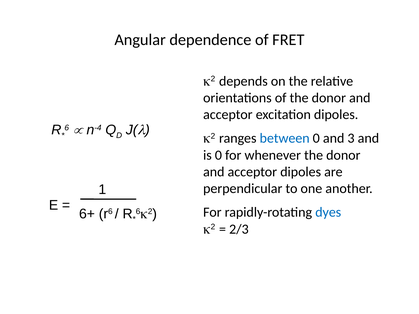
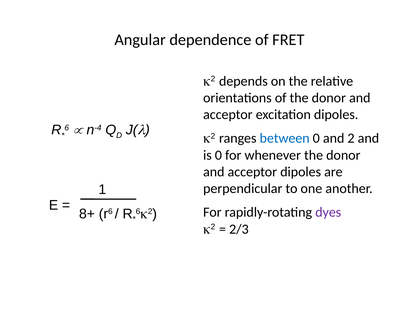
3: 3 -> 2
dyes colour: blue -> purple
6+: 6+ -> 8+
